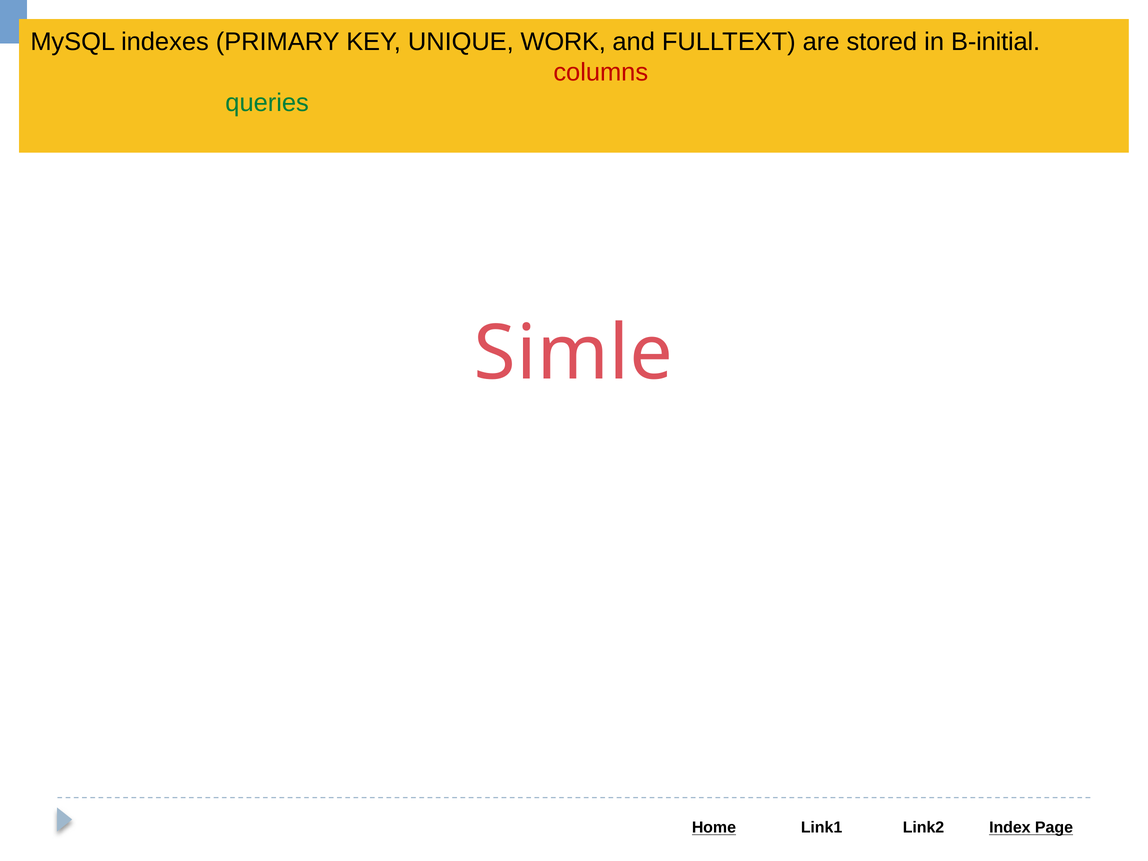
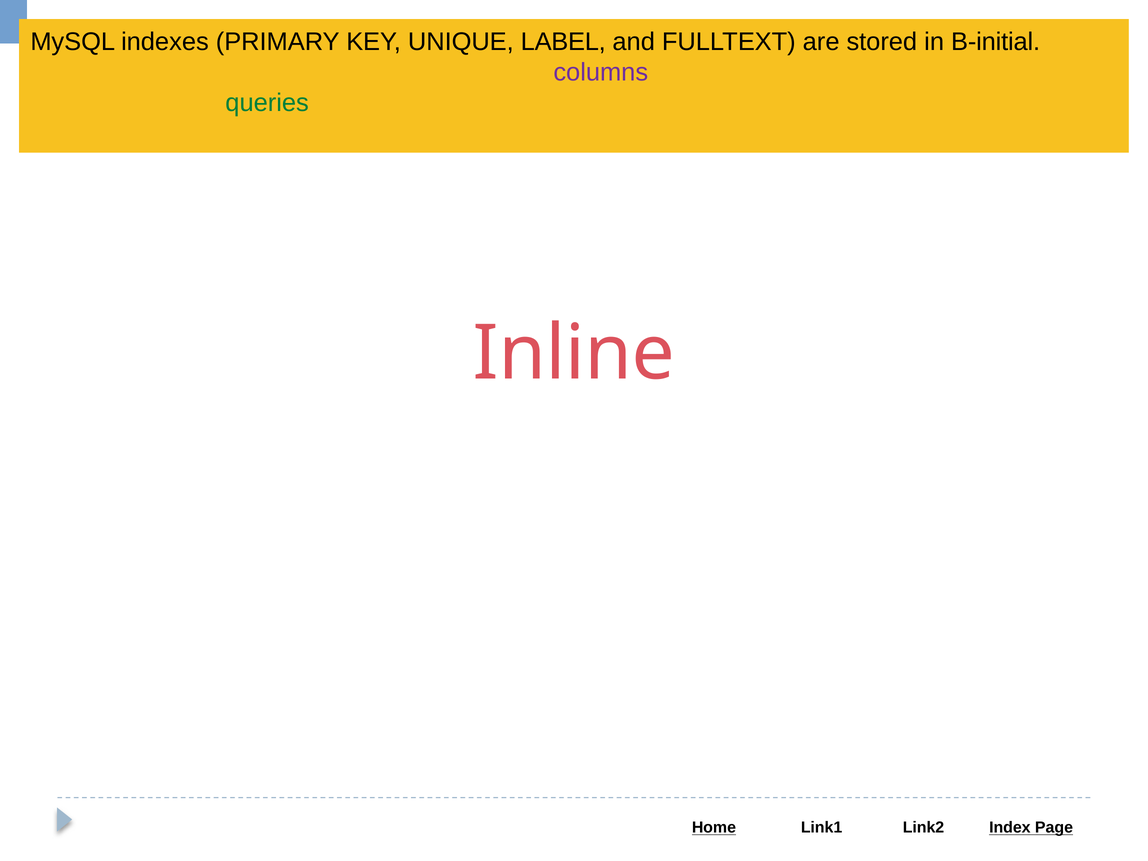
WORK: WORK -> LABEL
columns at (601, 72) colour: red -> purple
Simle: Simle -> Inline
